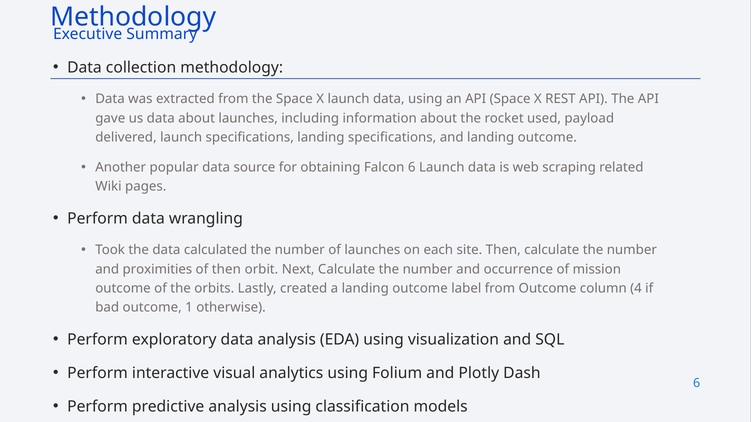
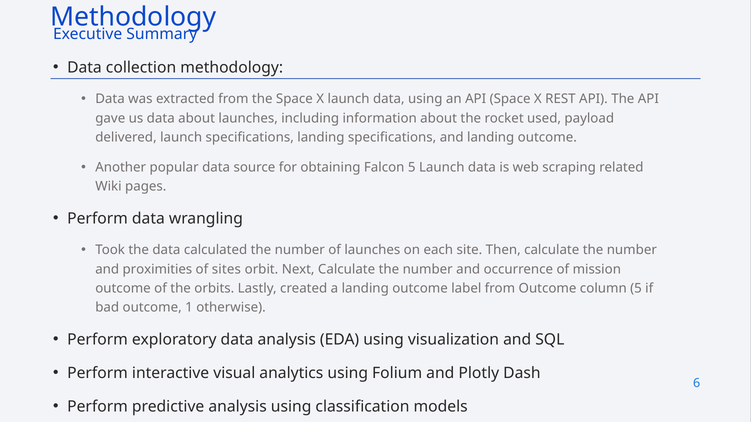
Falcon 6: 6 -> 5
of then: then -> sites
column 4: 4 -> 5
